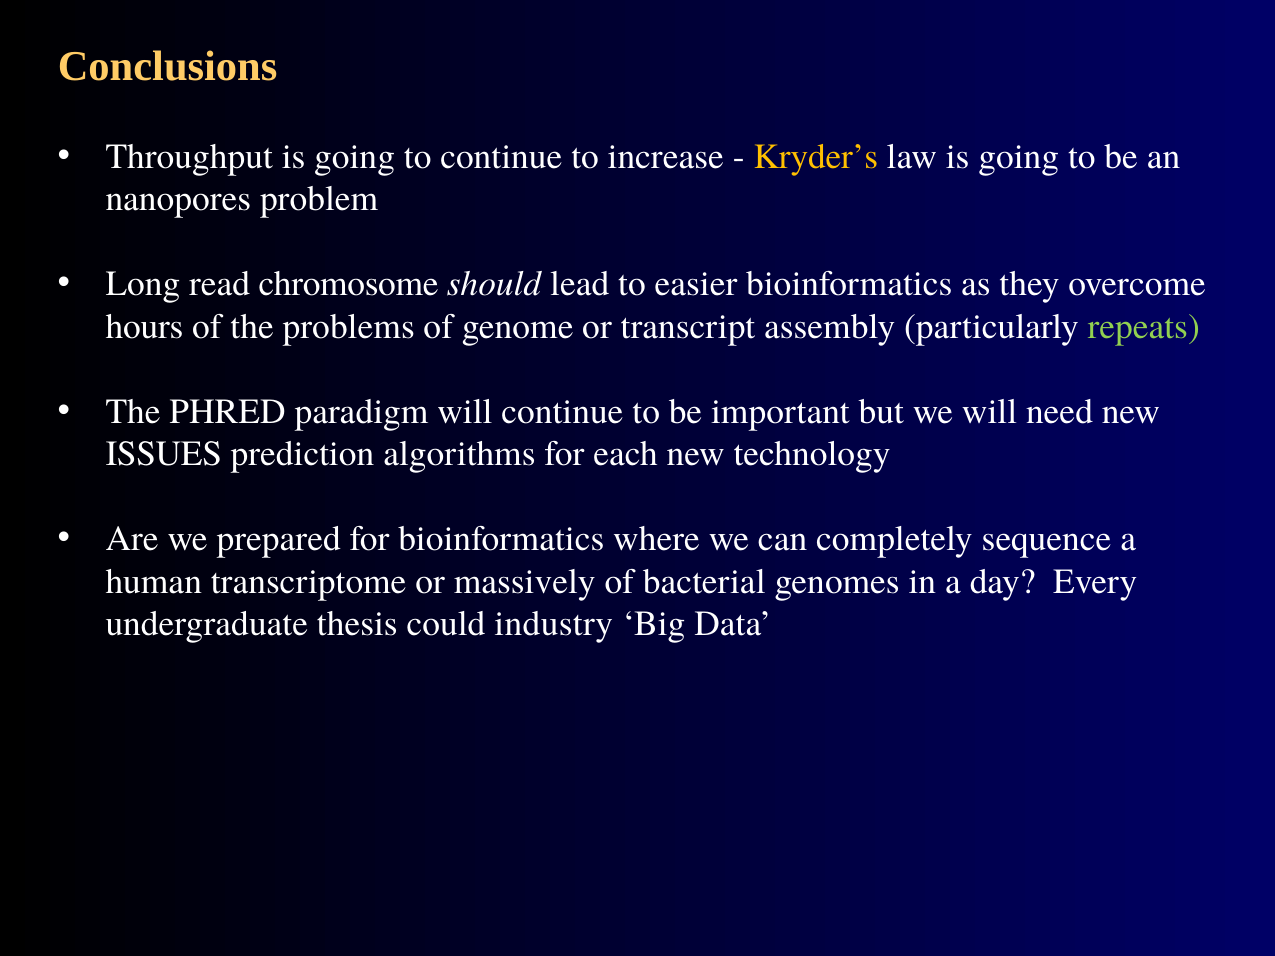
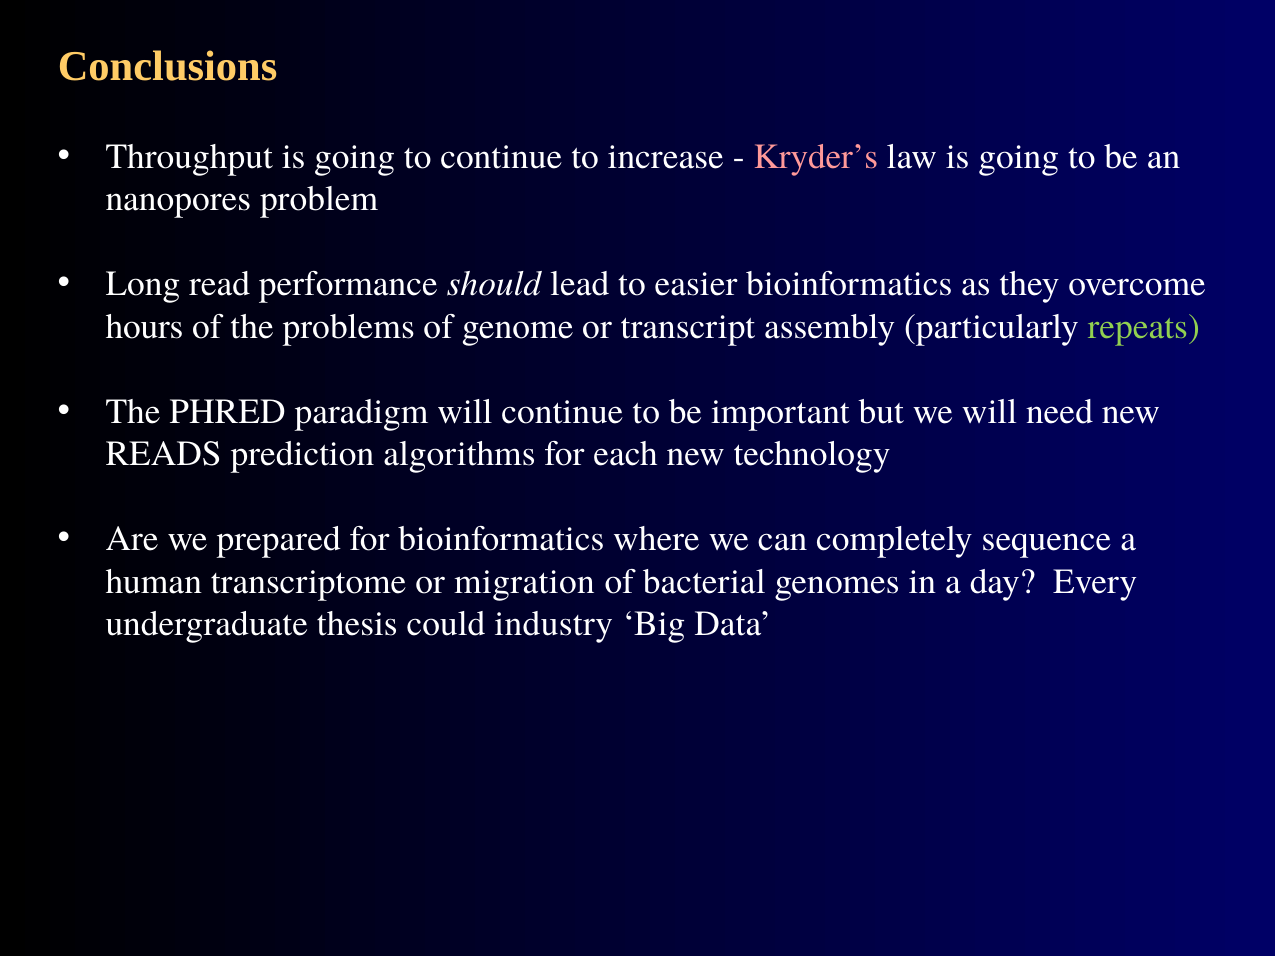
Kryder’s colour: yellow -> pink
chromosome: chromosome -> performance
ISSUES: ISSUES -> READS
massively: massively -> migration
